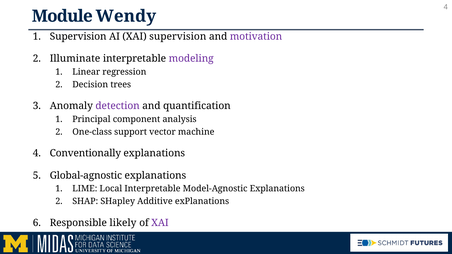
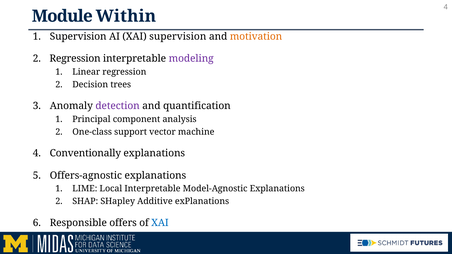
Wendy: Wendy -> Within
motivation colour: purple -> orange
Illuminate at (75, 59): Illuminate -> Regression
Global-agnostic: Global-agnostic -> Offers-agnostic
likely: likely -> offers
XAI at (160, 223) colour: purple -> blue
